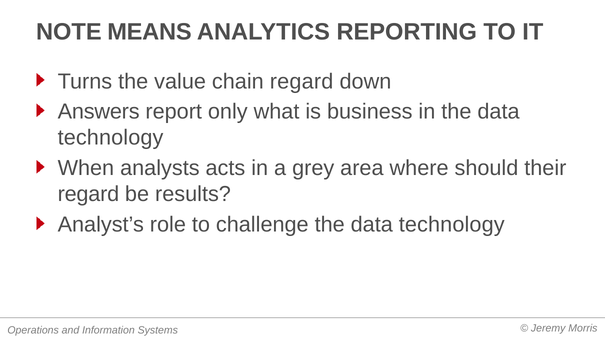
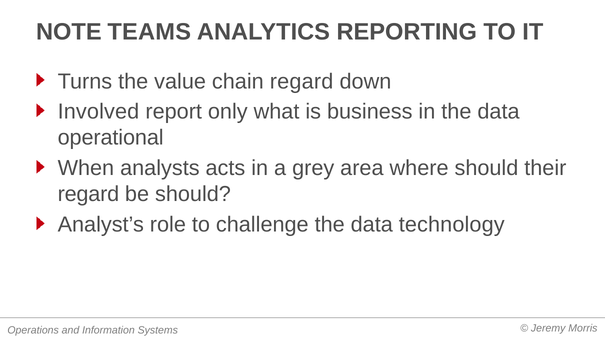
MEANS: MEANS -> TEAMS
Answers: Answers -> Involved
technology at (111, 138): technology -> operational
be results: results -> should
